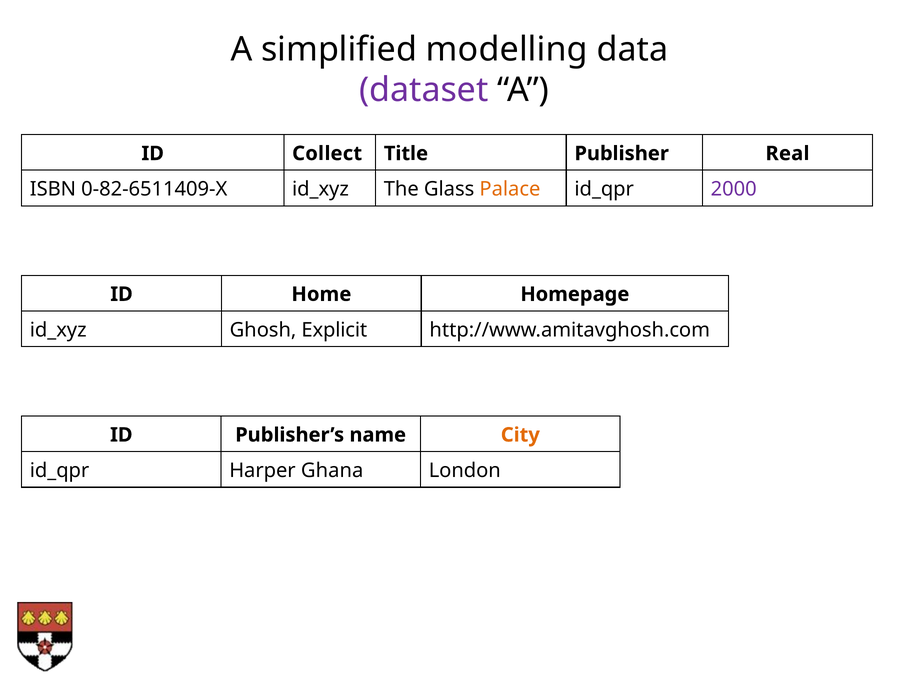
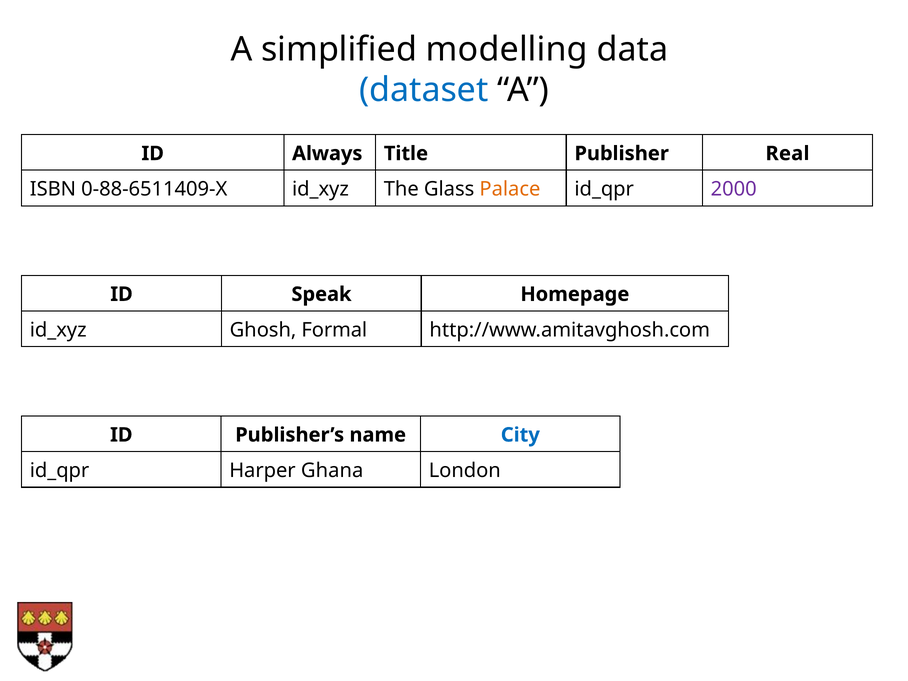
dataset colour: purple -> blue
Collect: Collect -> Always
0-82-6511409-X: 0-82-6511409-X -> 0-88-6511409-X
Home: Home -> Speak
Explicit: Explicit -> Formal
City colour: orange -> blue
